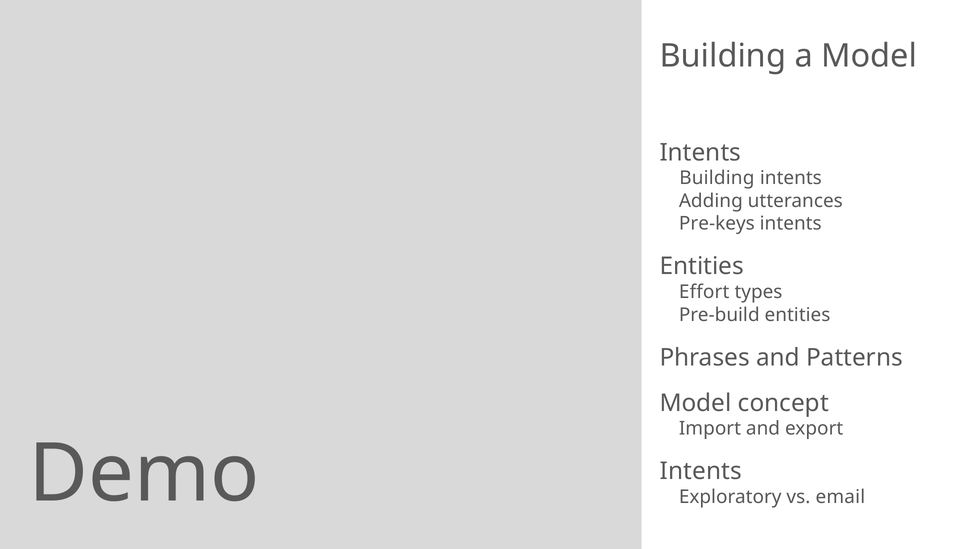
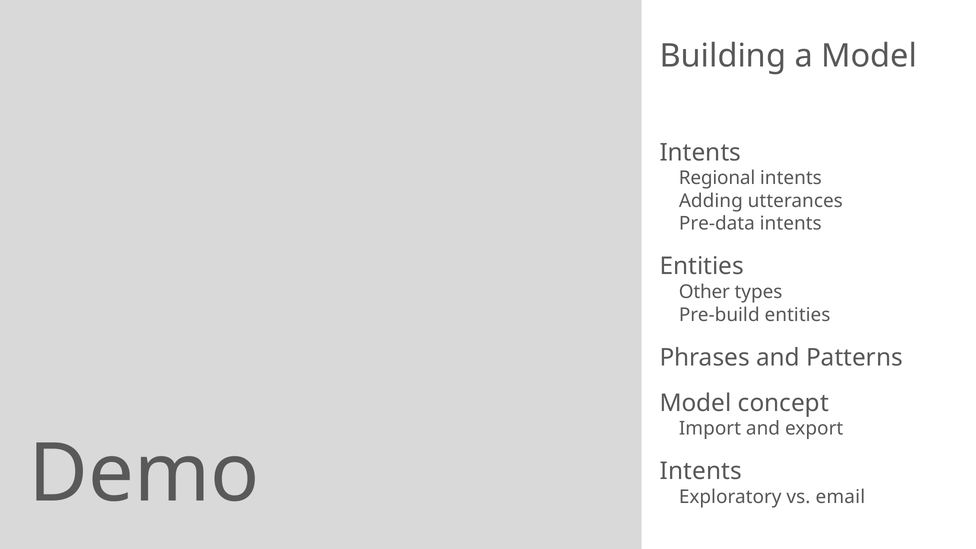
Building at (717, 178): Building -> Regional
Pre-keys: Pre-keys -> Pre-data
Effort: Effort -> Other
